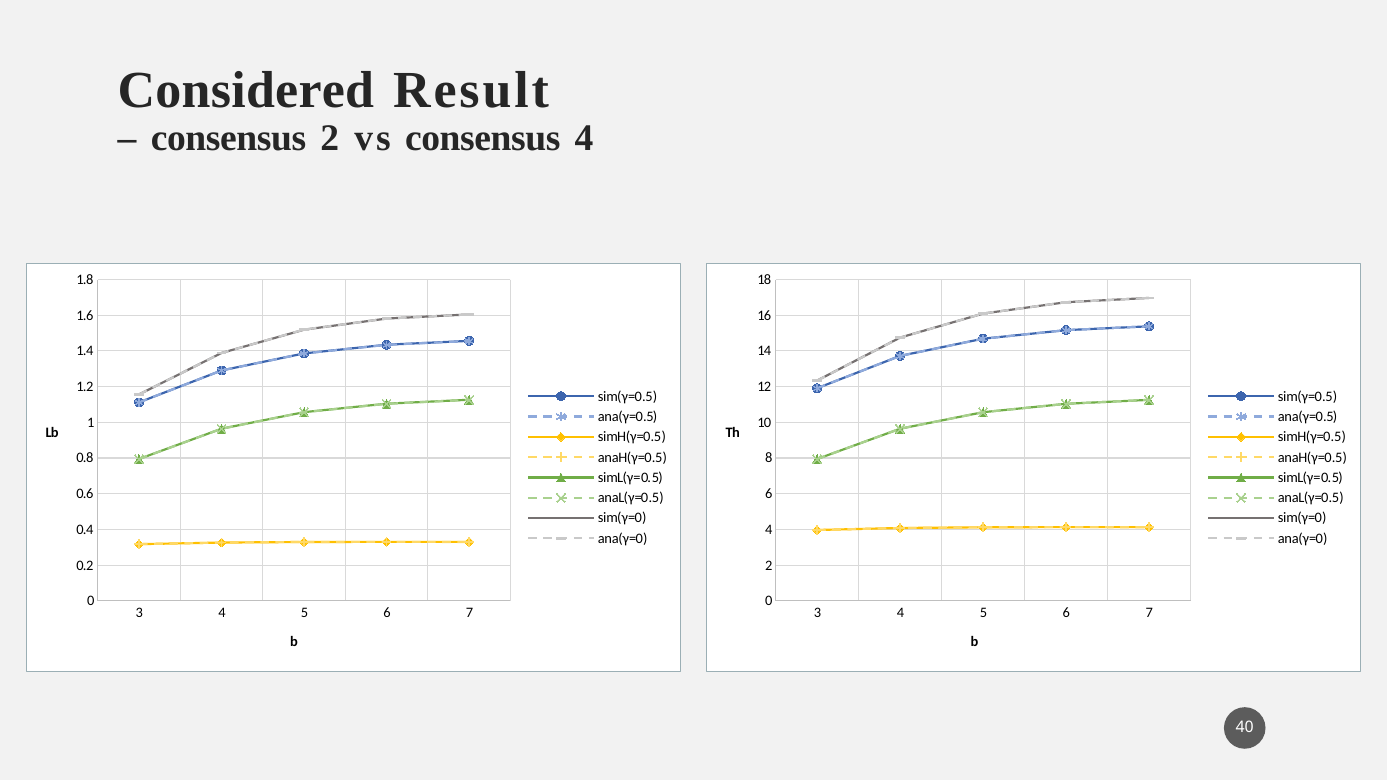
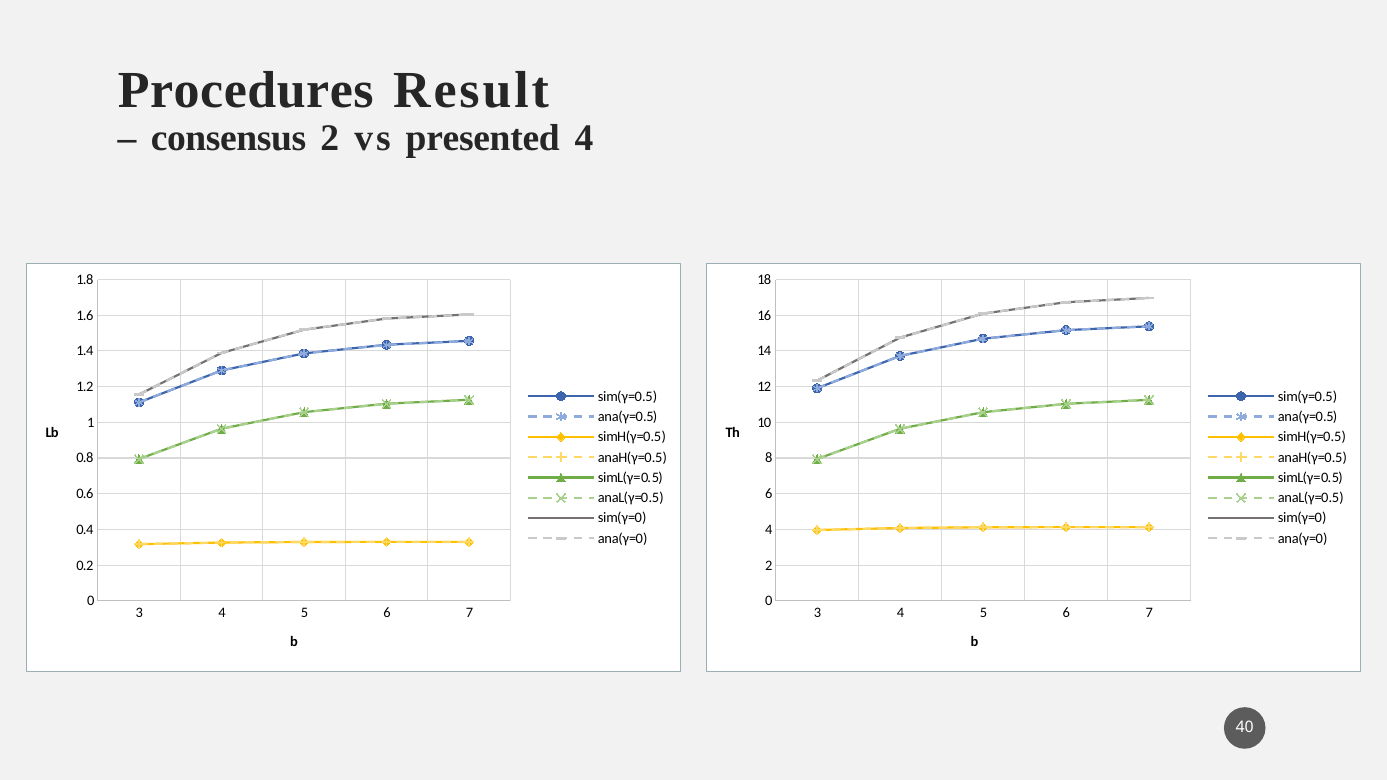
Considered: Considered -> Procedures
vs consensus: consensus -> presented
